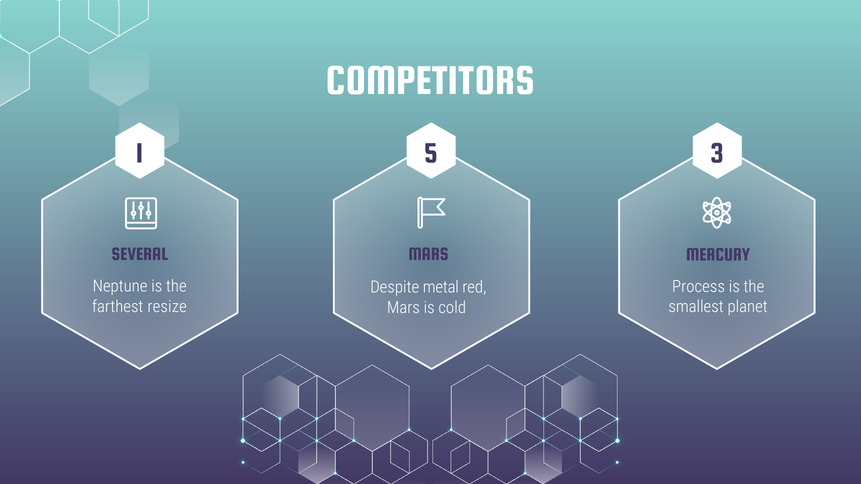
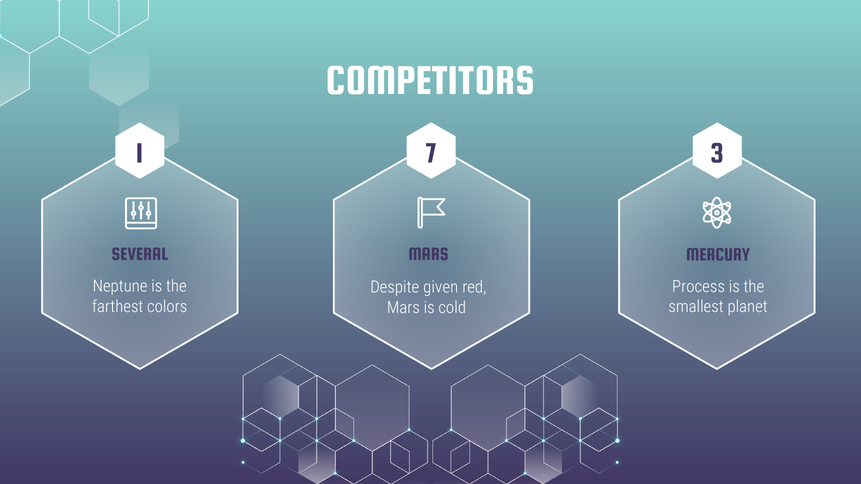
5: 5 -> 7
metal: metal -> given
resize: resize -> colors
